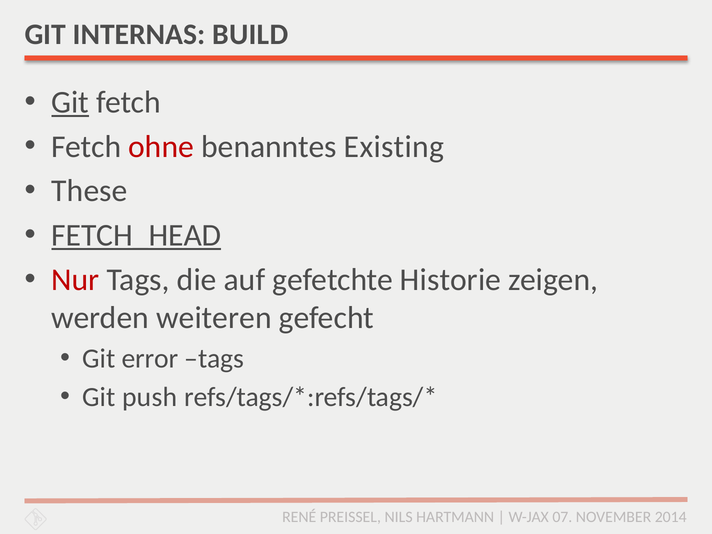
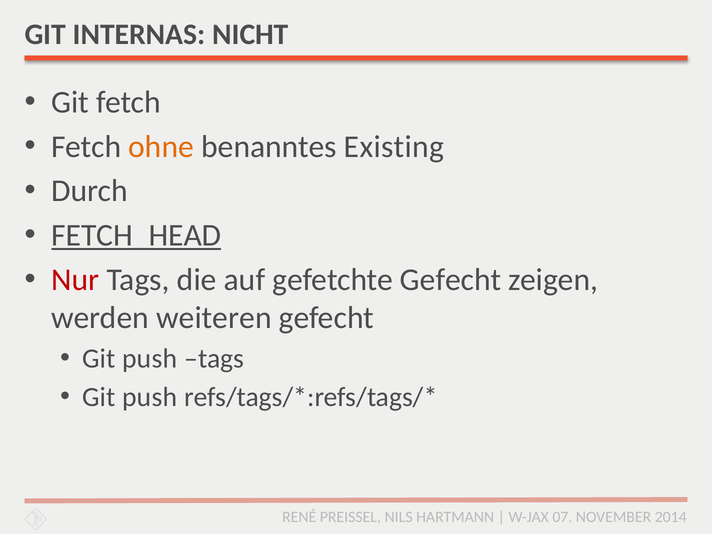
BUILD: BUILD -> NICHT
Git at (70, 102) underline: present -> none
ohne colour: red -> orange
These: These -> Durch
gefetchte Historie: Historie -> Gefecht
error at (150, 359): error -> push
